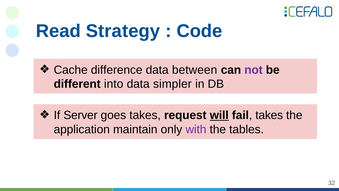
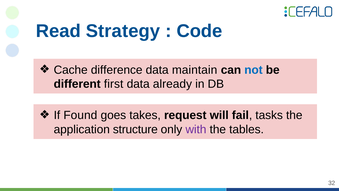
between: between -> maintain
not colour: purple -> blue
into: into -> first
simpler: simpler -> already
Server: Server -> Found
will underline: present -> none
fail takes: takes -> tasks
maintain: maintain -> structure
